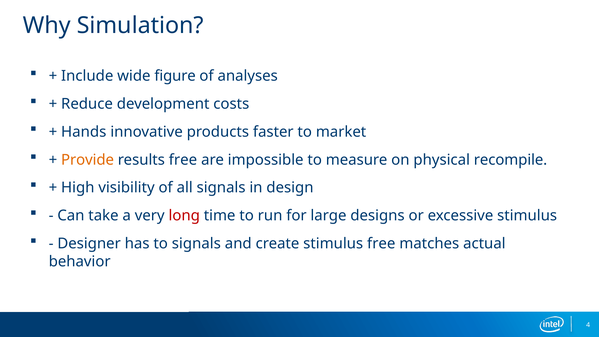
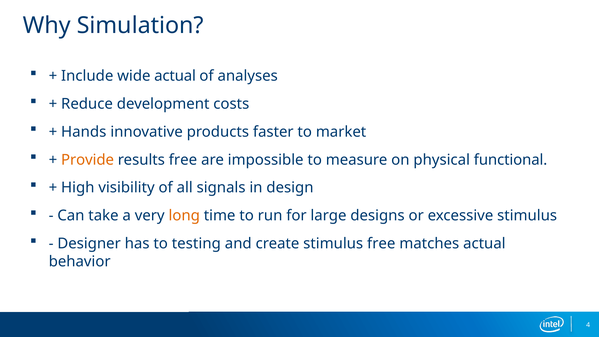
wide figure: figure -> actual
recompile: recompile -> functional
long colour: red -> orange
to signals: signals -> testing
